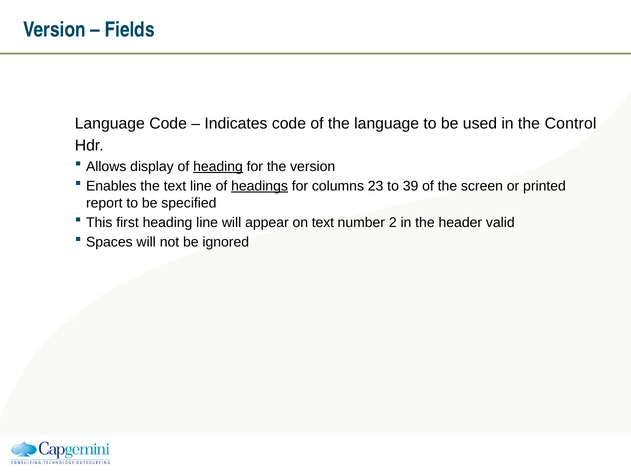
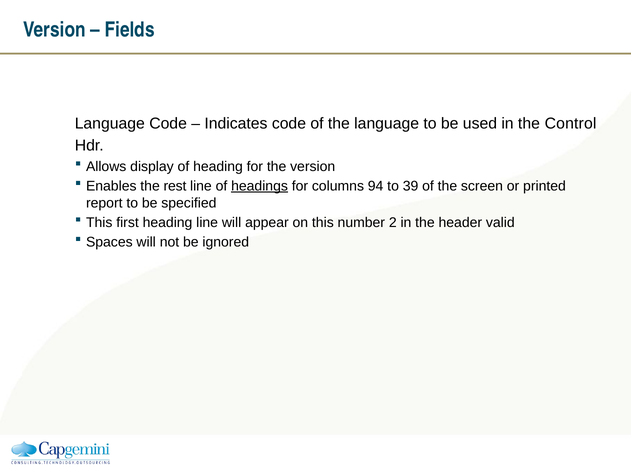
heading at (218, 167) underline: present -> none
the text: text -> rest
23: 23 -> 94
on text: text -> this
